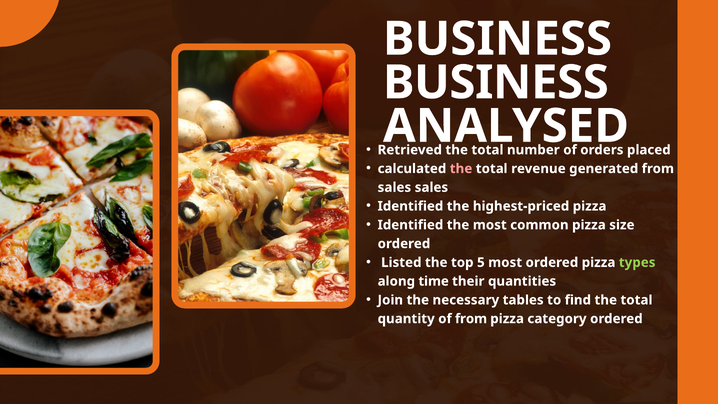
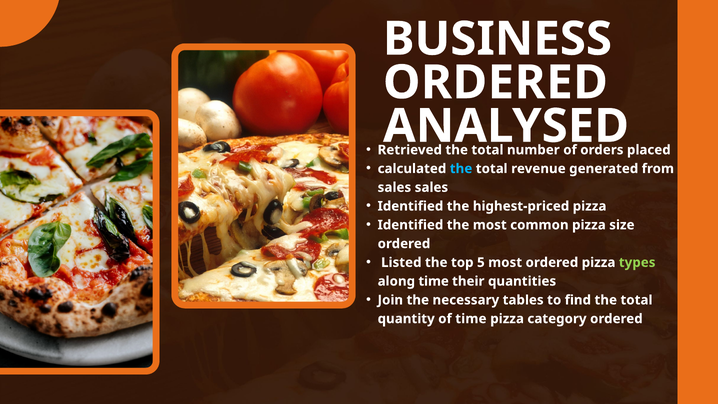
BUSINESS at (496, 83): BUSINESS -> ORDERED
the at (461, 169) colour: pink -> light blue
of from: from -> time
